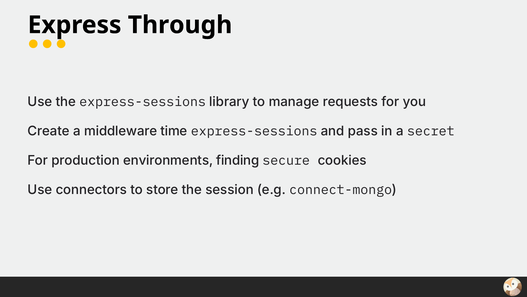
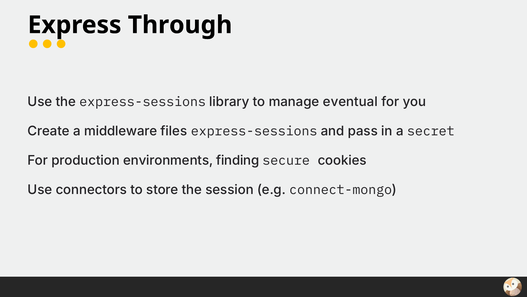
requests: requests -> eventual
time: time -> files
